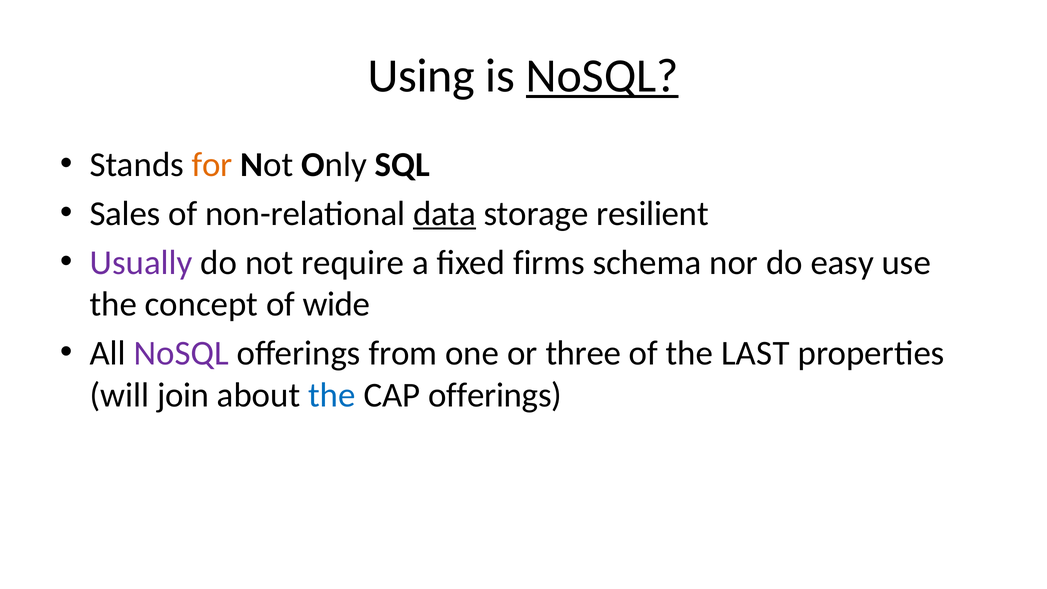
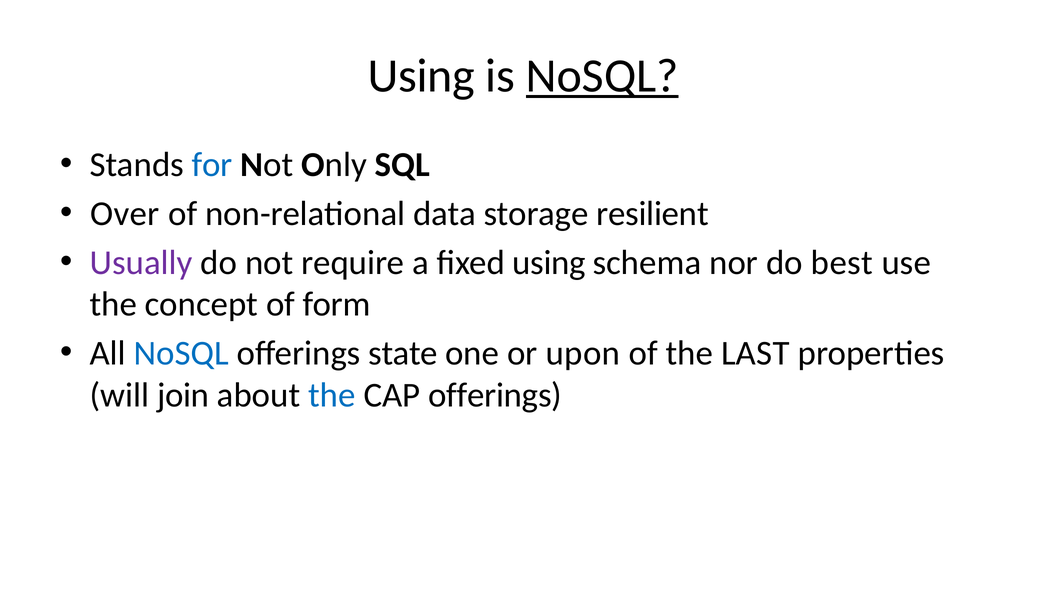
for colour: orange -> blue
Sales: Sales -> Over
data underline: present -> none
fixed firms: firms -> using
easy: easy -> best
wide: wide -> form
NoSQL at (181, 353) colour: purple -> blue
from: from -> state
three: three -> upon
